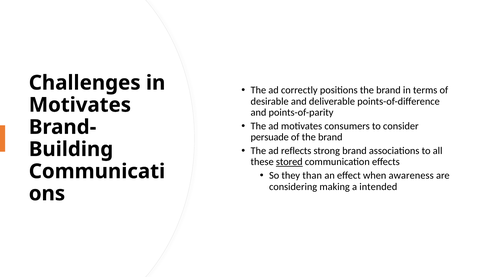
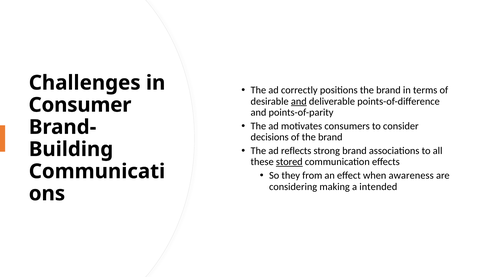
and at (299, 101) underline: none -> present
Motivates at (80, 105): Motivates -> Consumer
persuade: persuade -> decisions
than: than -> from
